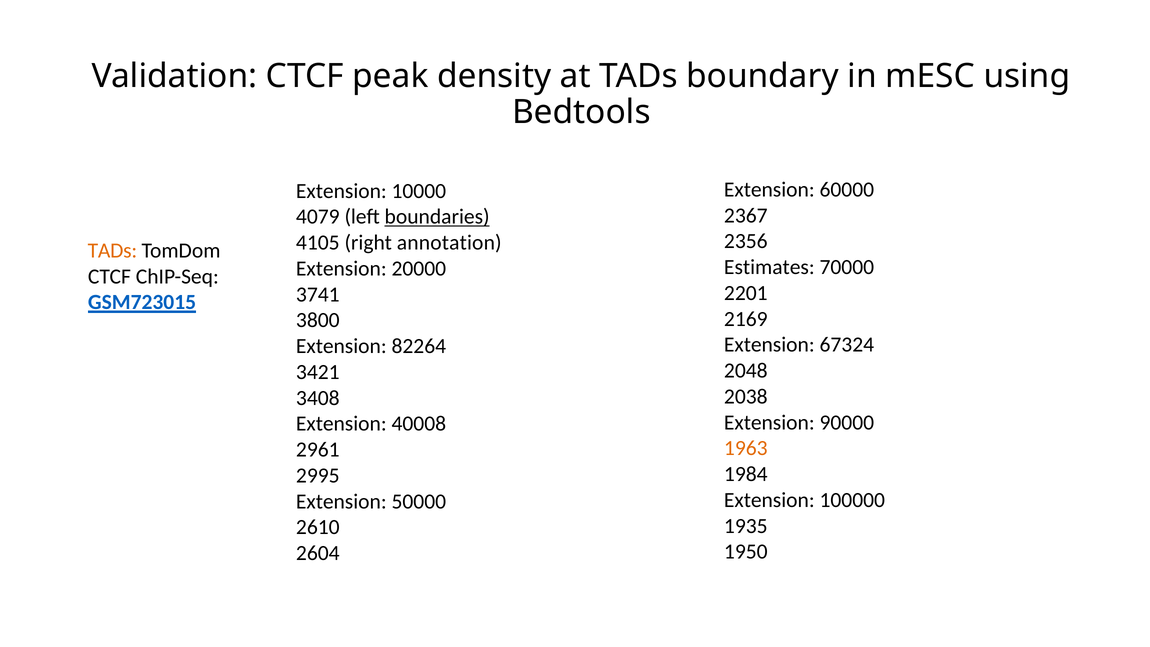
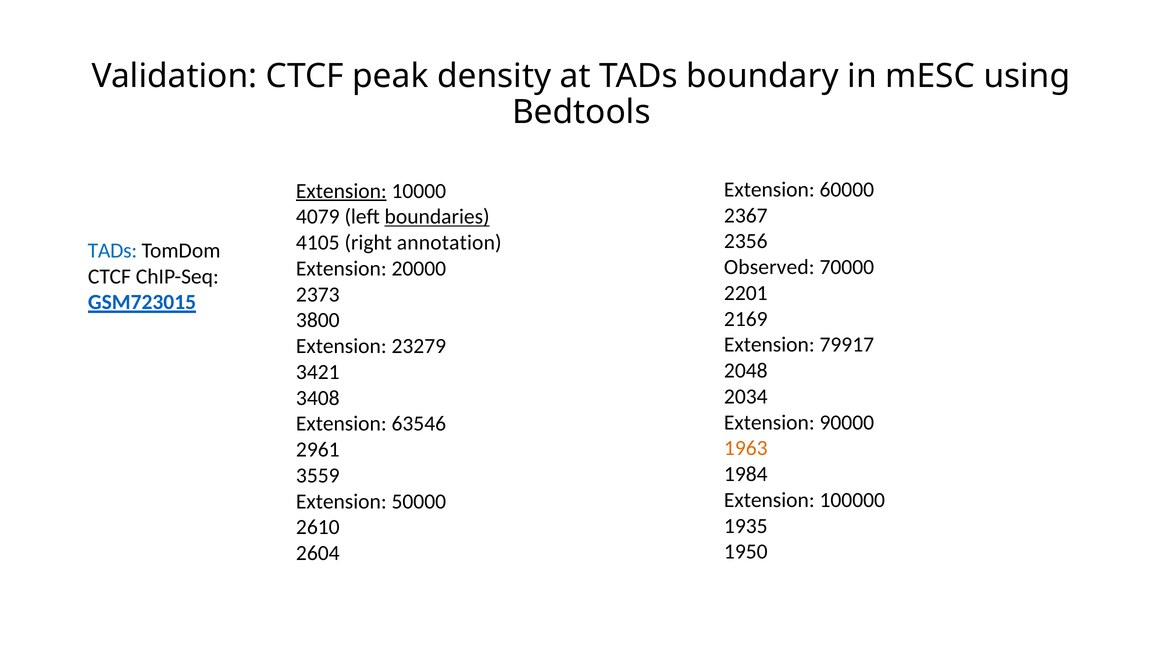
Extension at (341, 191) underline: none -> present
TADs at (112, 251) colour: orange -> blue
Estimates: Estimates -> Observed
3741: 3741 -> 2373
67324: 67324 -> 79917
82264: 82264 -> 23279
2038: 2038 -> 2034
40008: 40008 -> 63546
2995: 2995 -> 3559
